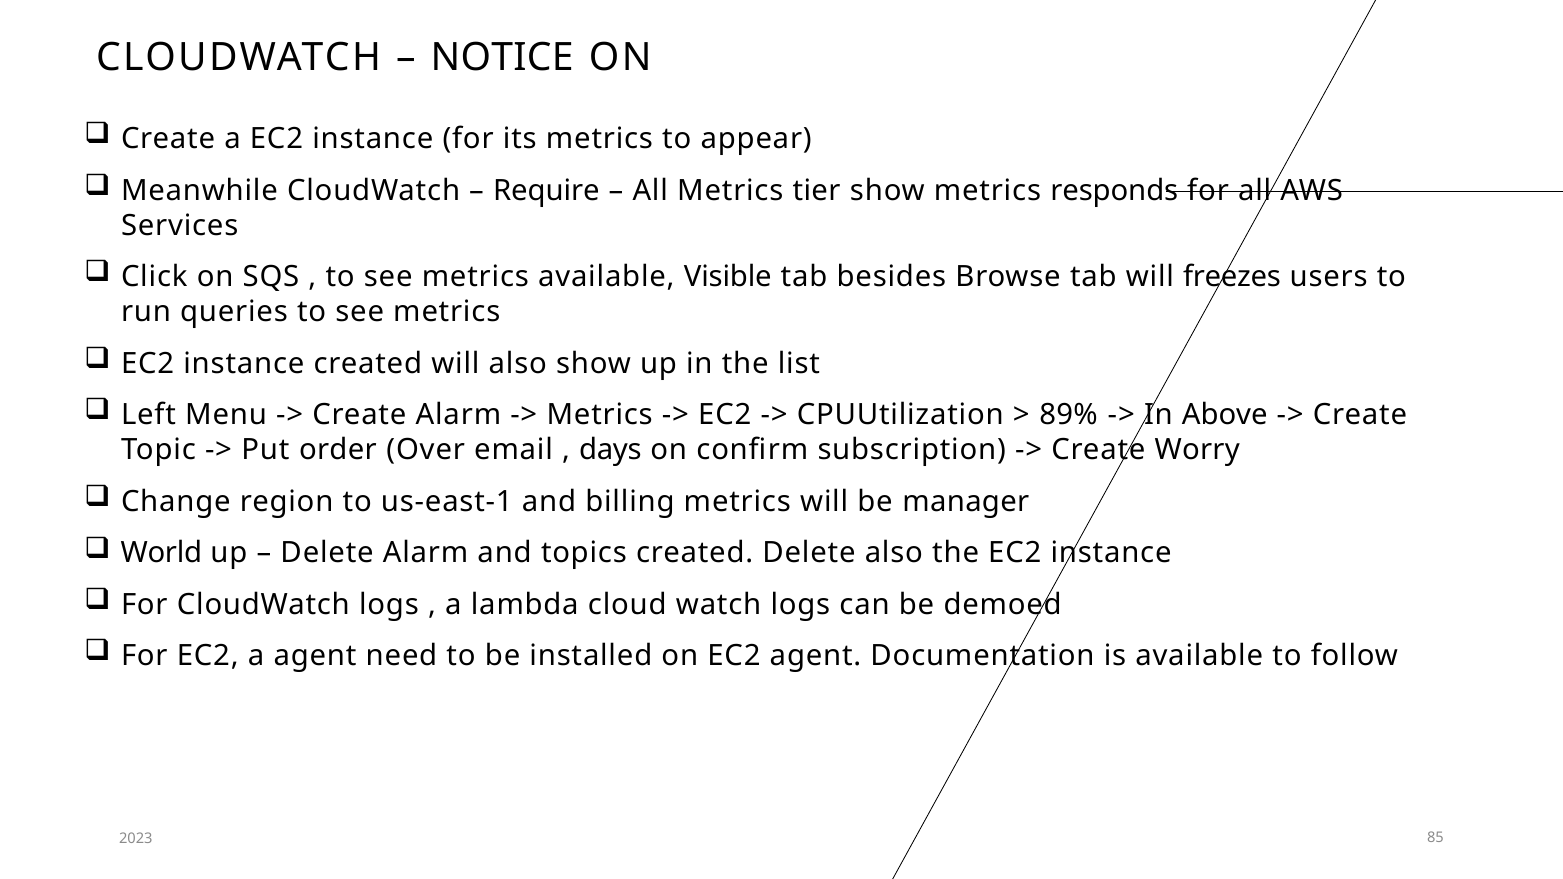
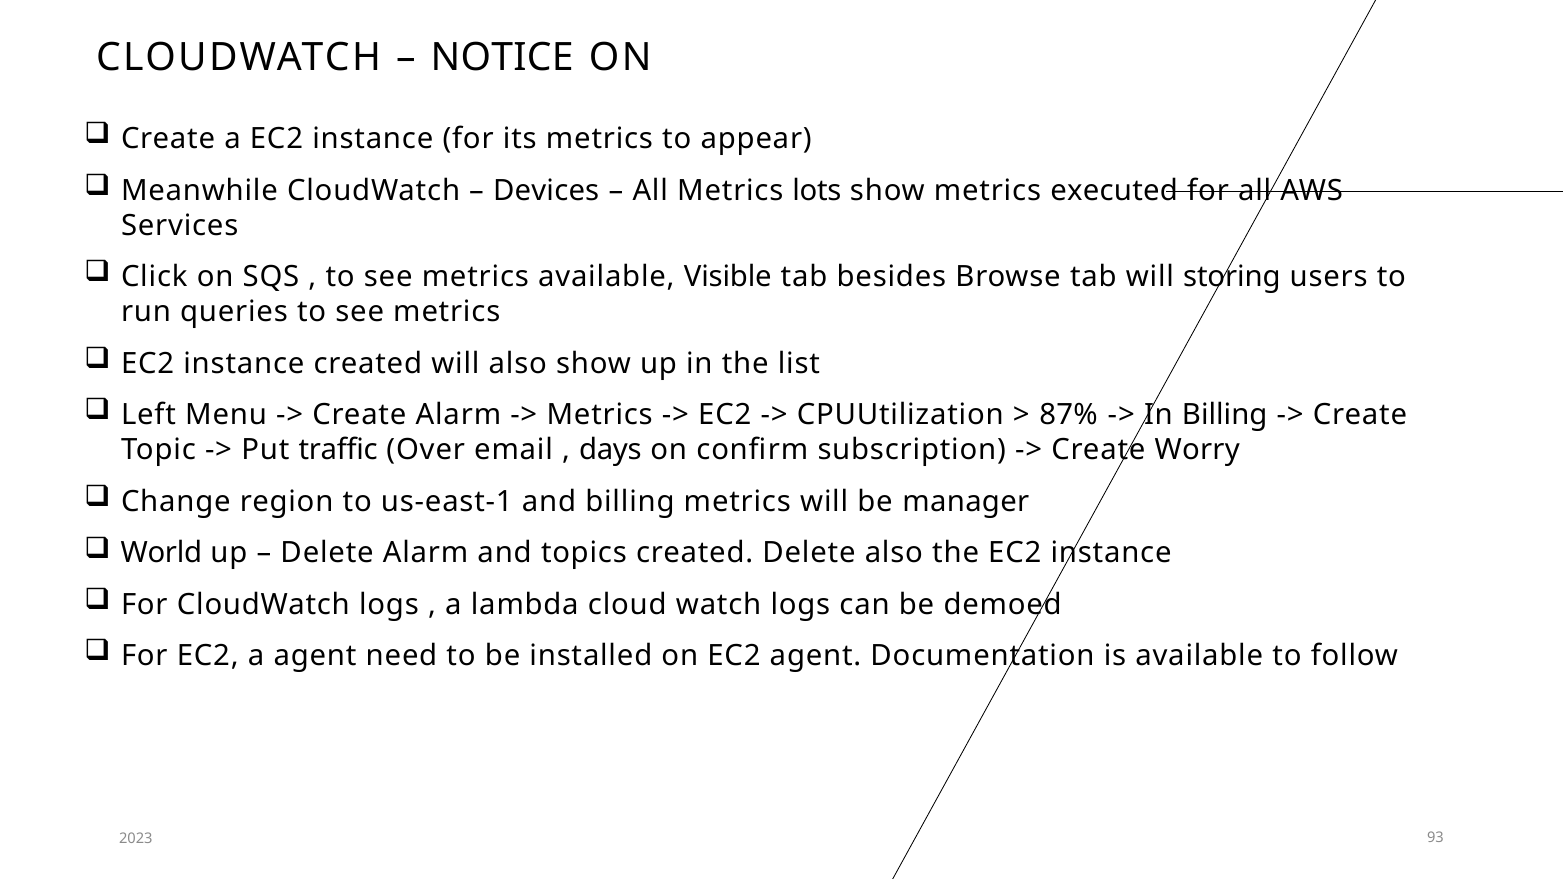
Require: Require -> Devices
tier: tier -> lots
responds: responds -> executed
freezes: freezes -> storing
89%: 89% -> 87%
In Above: Above -> Billing
order: order -> traffic
85: 85 -> 93
